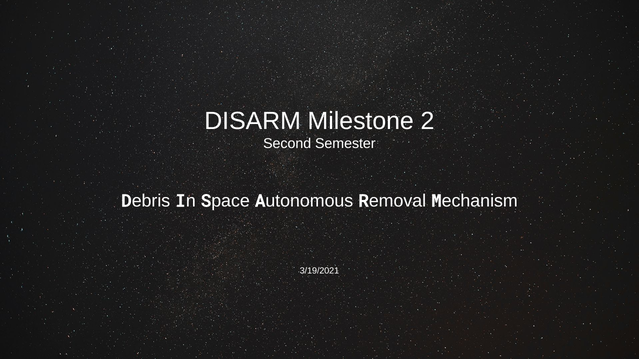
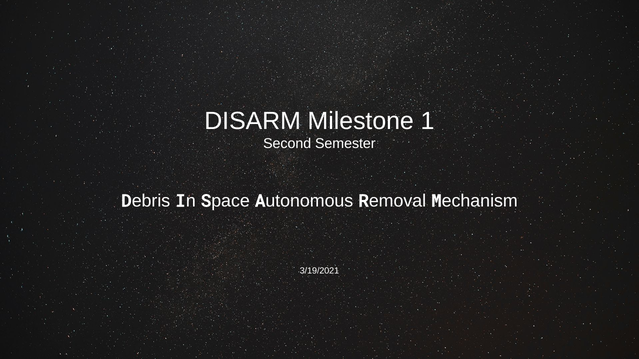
2: 2 -> 1
